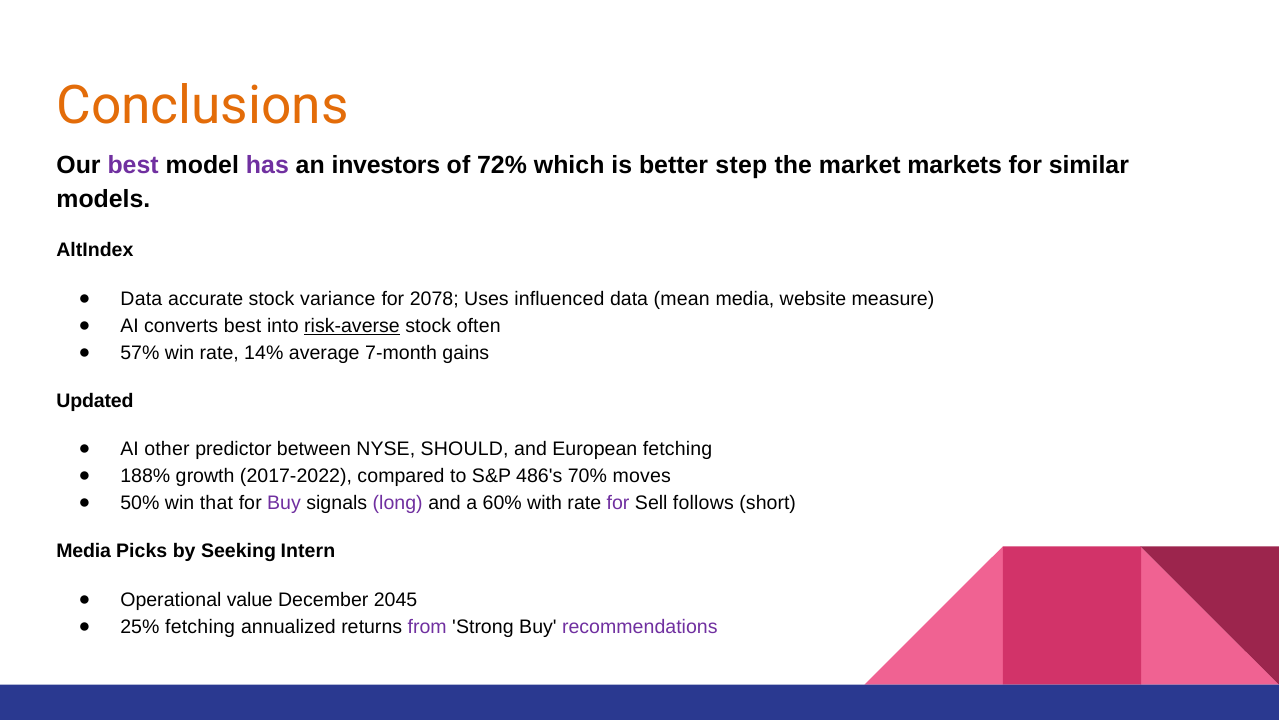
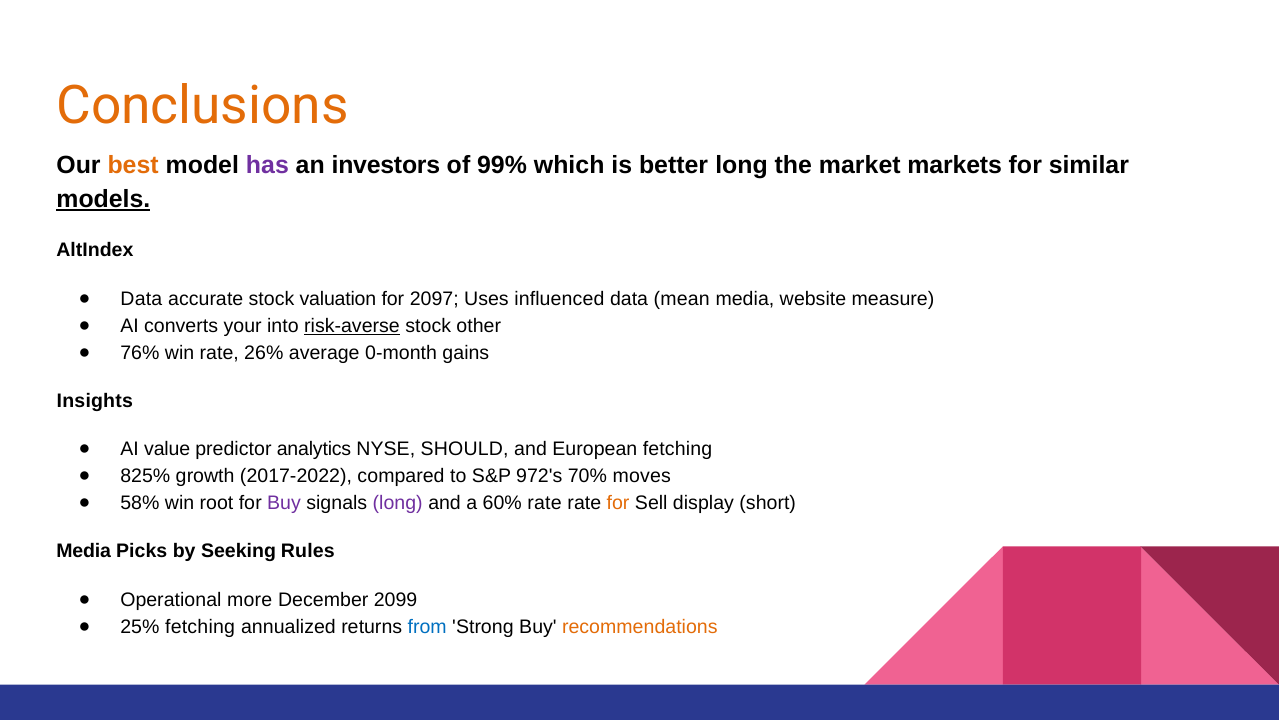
best at (133, 165) colour: purple -> orange
72%: 72% -> 99%
better step: step -> long
models underline: none -> present
variance: variance -> valuation
2078: 2078 -> 2097
converts best: best -> your
often: often -> other
57%: 57% -> 76%
14%: 14% -> 26%
7-month: 7-month -> 0-month
Updated: Updated -> Insights
other: other -> value
between: between -> analytics
188%: 188% -> 825%
486's: 486's -> 972's
50%: 50% -> 58%
that: that -> root
60% with: with -> rate
for at (618, 503) colour: purple -> orange
follows: follows -> display
Intern: Intern -> Rules
value: value -> more
2045: 2045 -> 2099
from colour: purple -> blue
recommendations colour: purple -> orange
